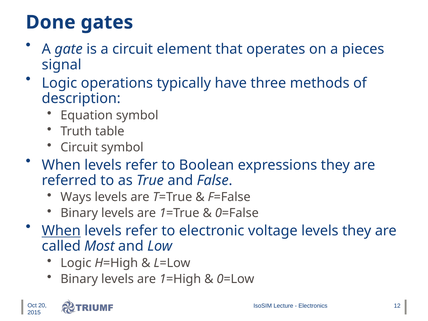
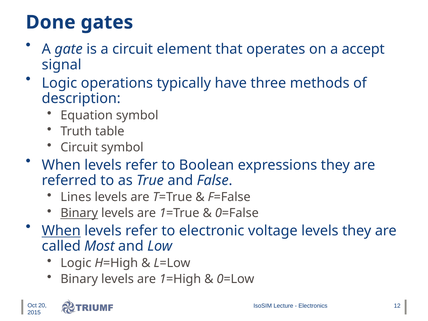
pieces: pieces -> accept
Ways: Ways -> Lines
Binary at (79, 213) underline: none -> present
